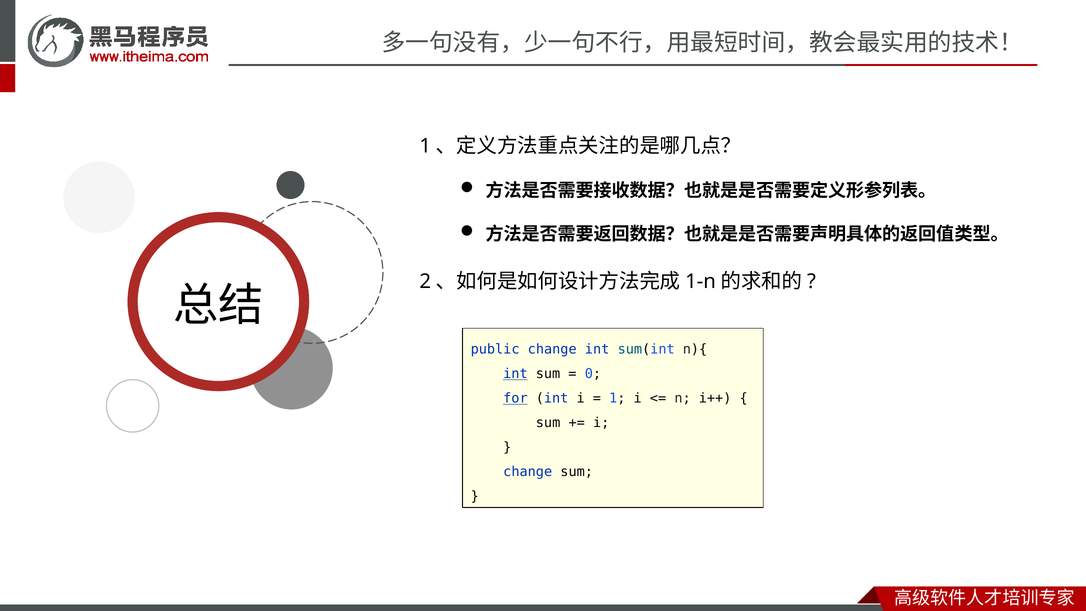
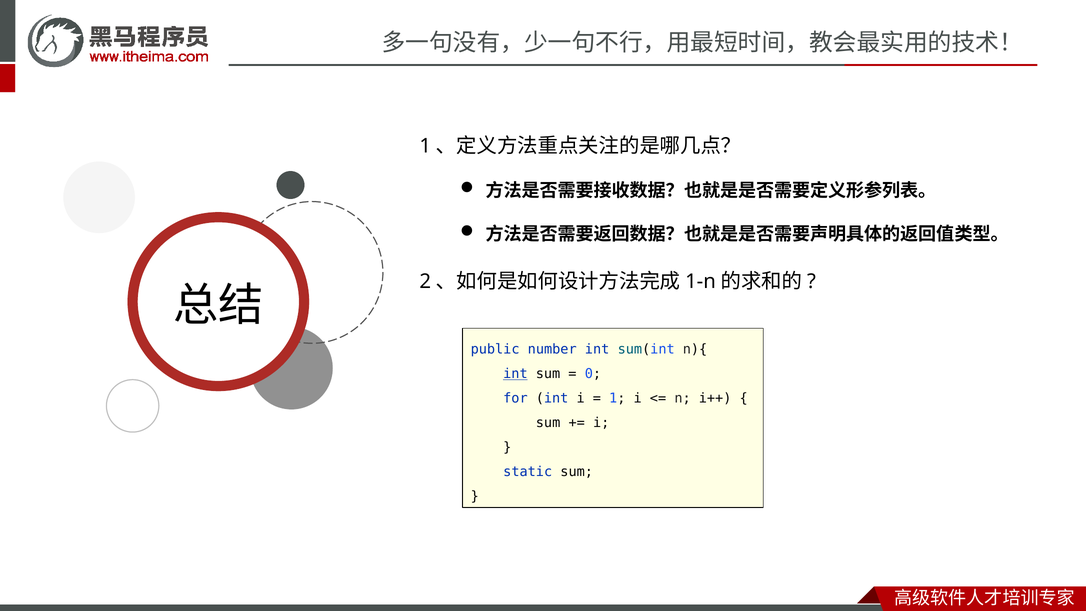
public change: change -> number
for underline: present -> none
change at (528, 472): change -> static
